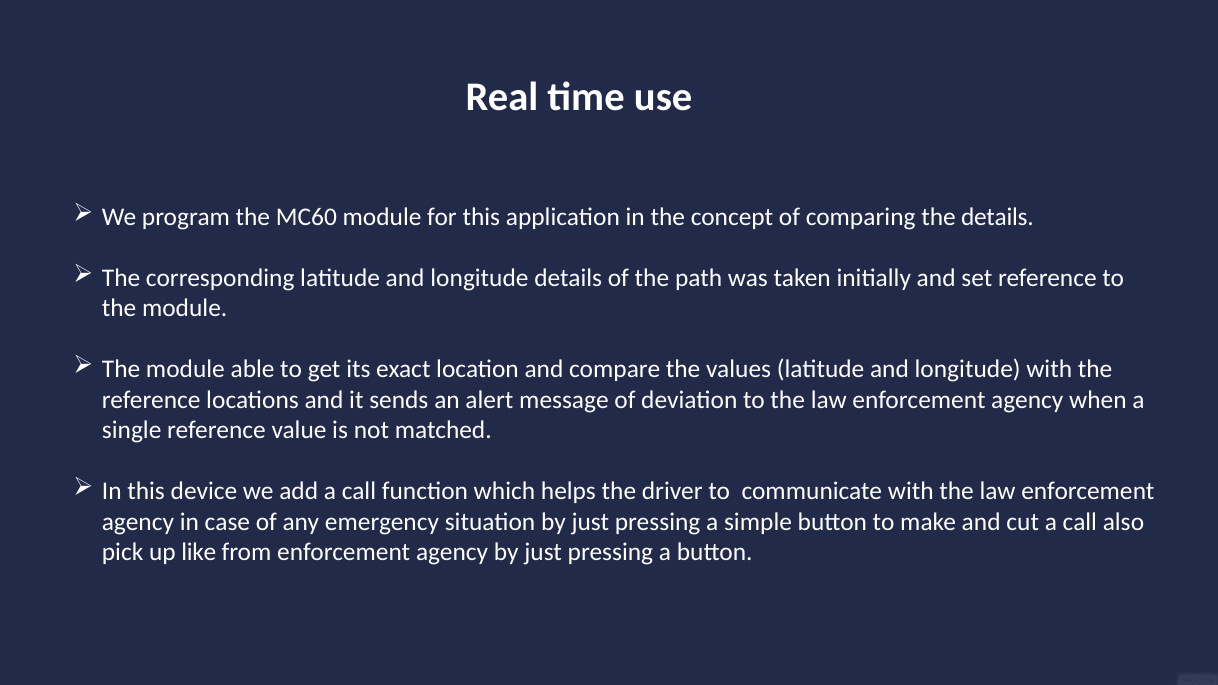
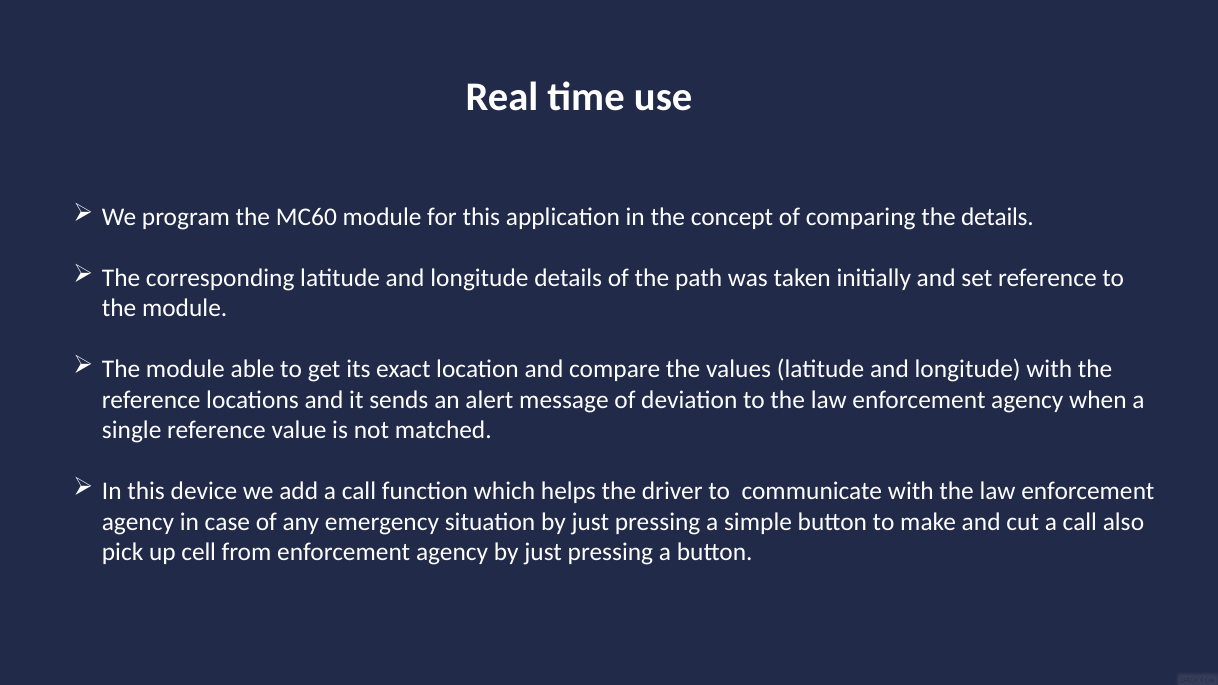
like: like -> cell
